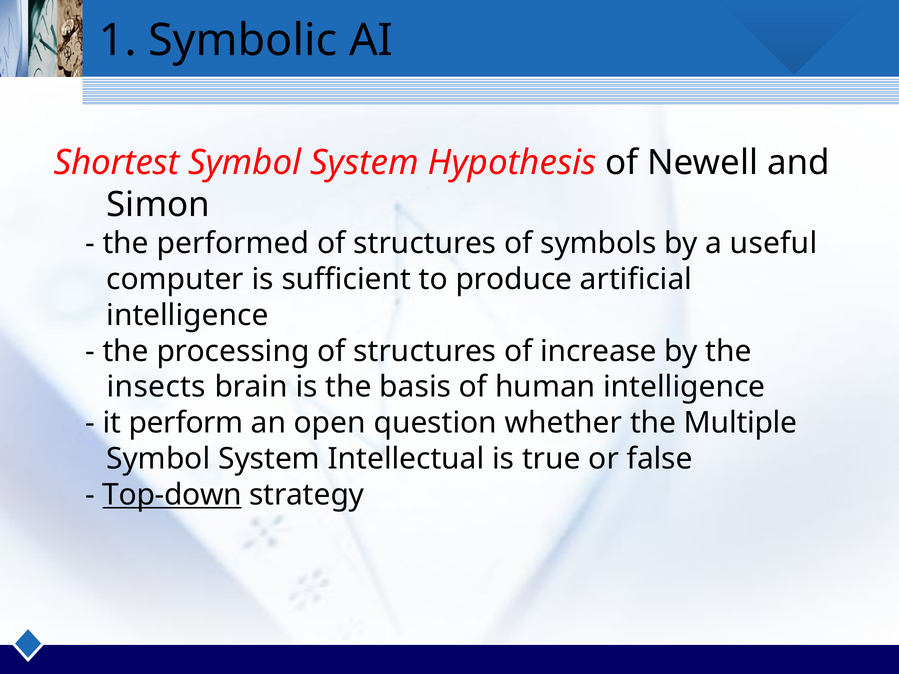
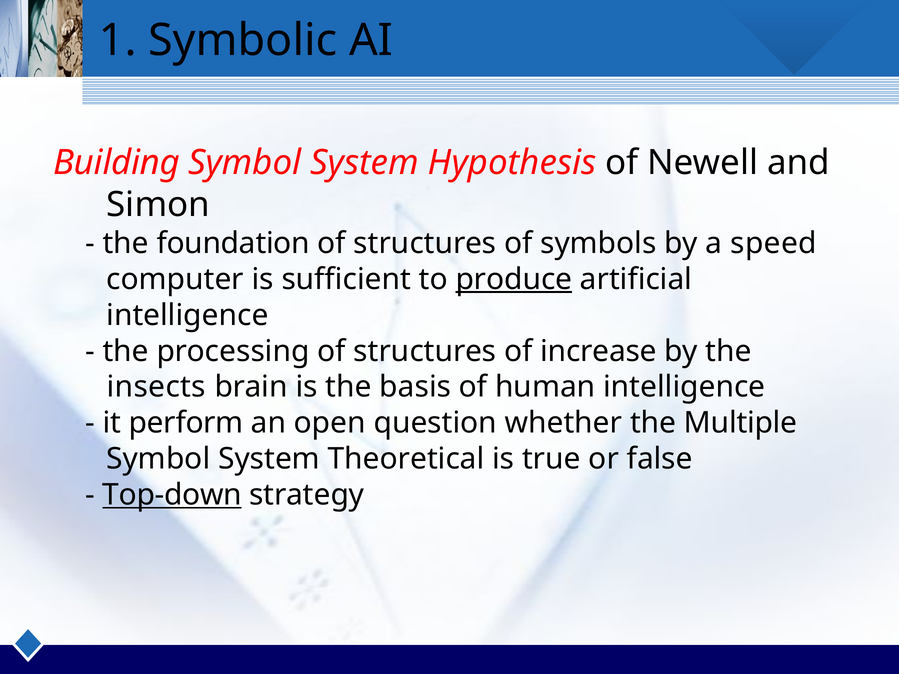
Shortest: Shortest -> Building
performed: performed -> foundation
useful: useful -> speed
produce underline: none -> present
Intellectual: Intellectual -> Theoretical
